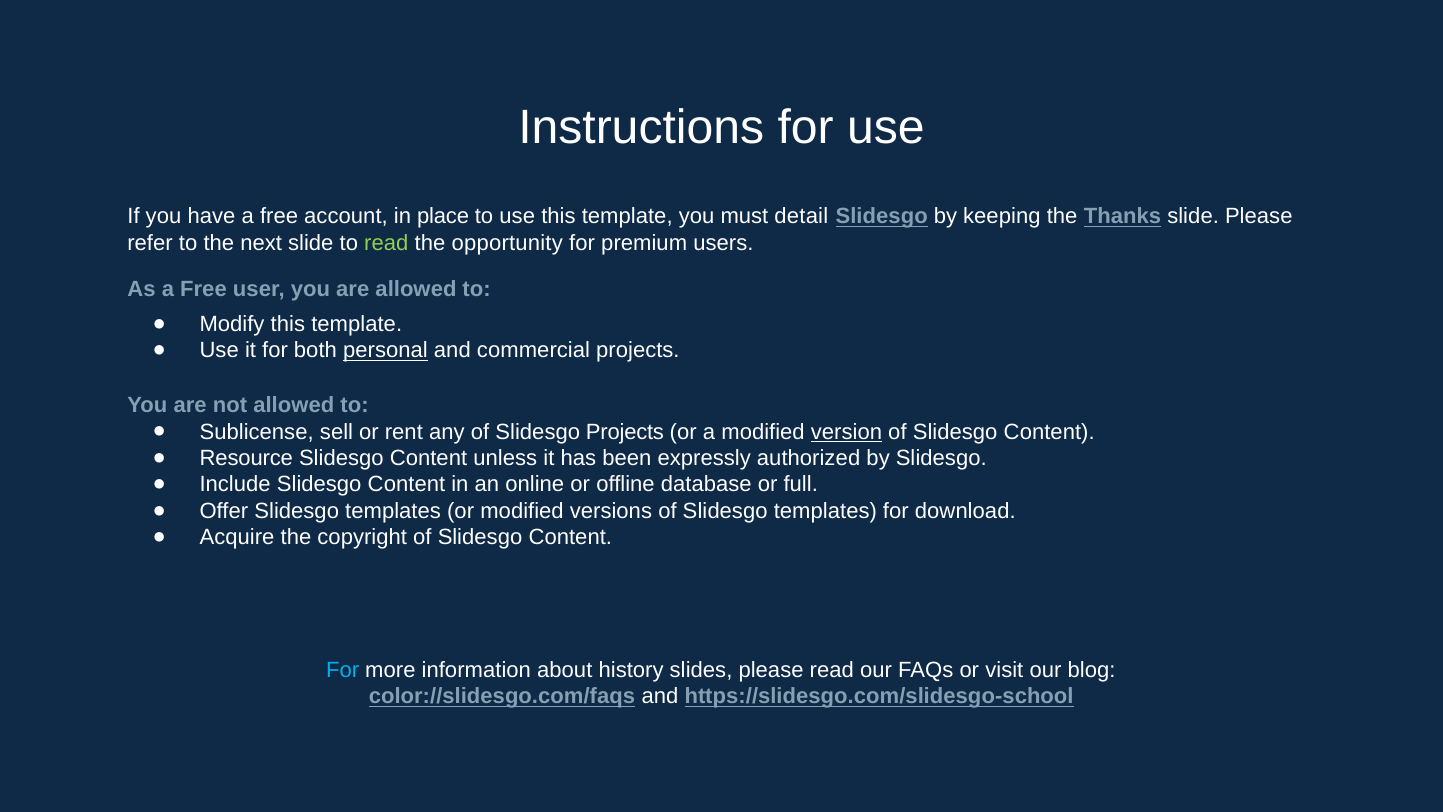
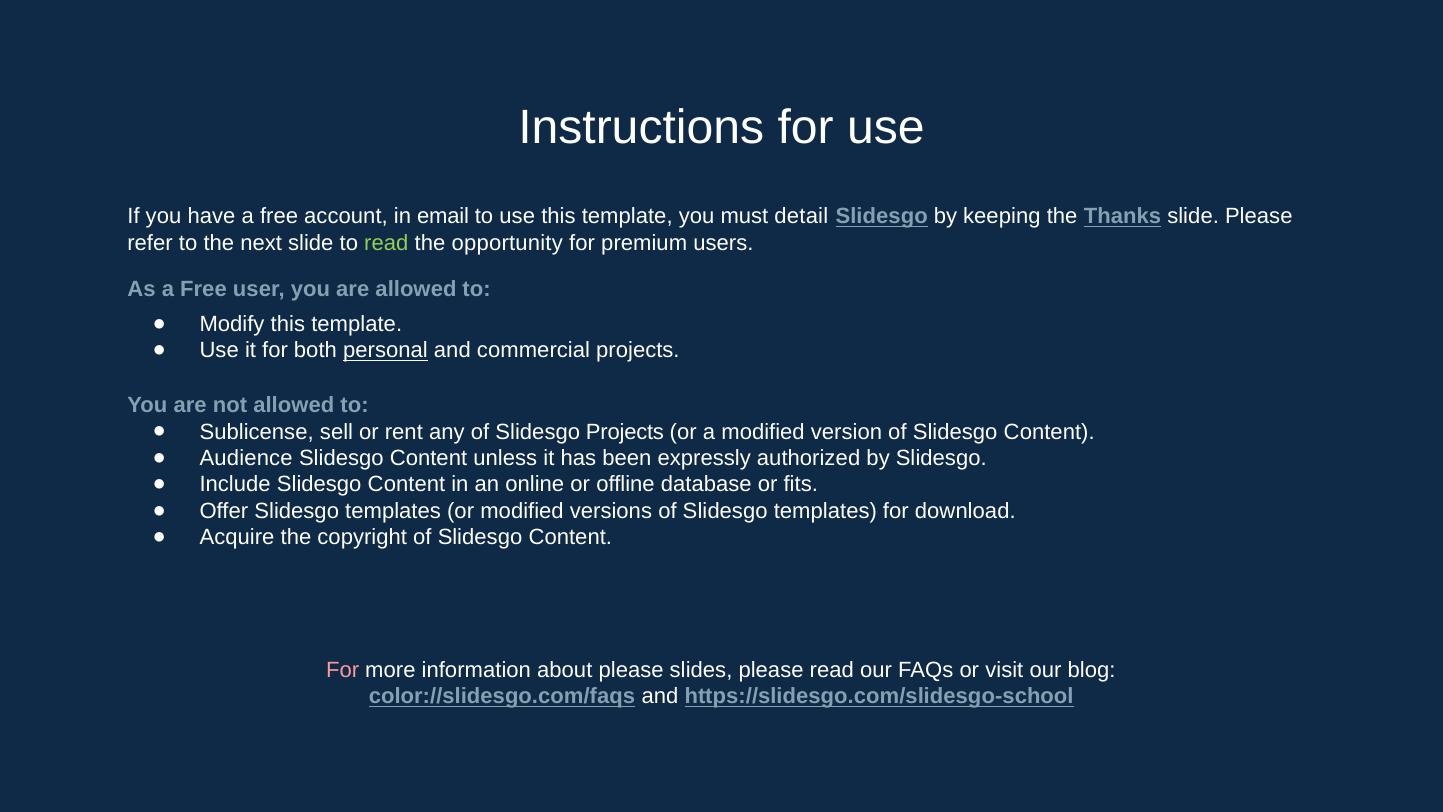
place: place -> email
version underline: present -> none
Resource: Resource -> Audience
full: full -> fits
For at (343, 670) colour: light blue -> pink
about history: history -> please
